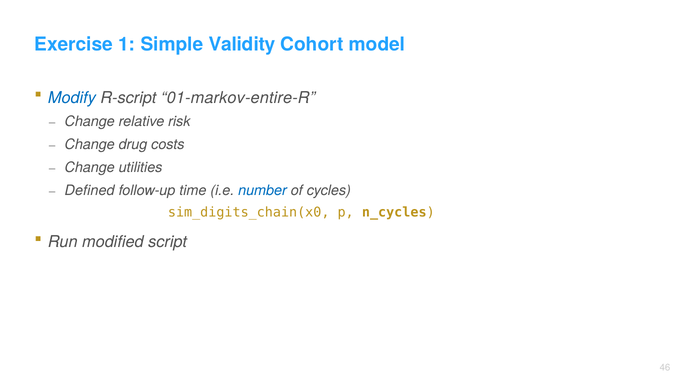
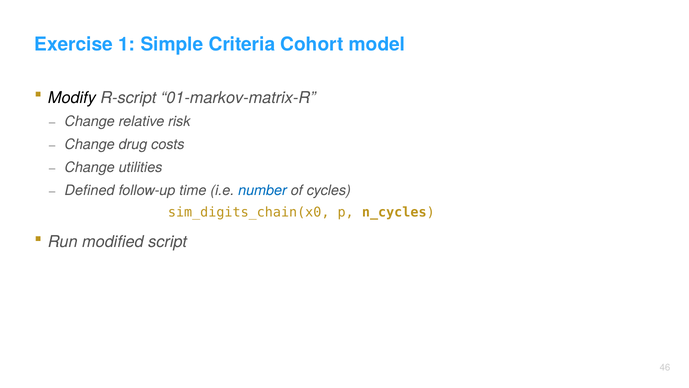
Validity: Validity -> Criteria
Modify colour: blue -> black
01-markov-entire-R: 01-markov-entire-R -> 01-markov-matrix-R
